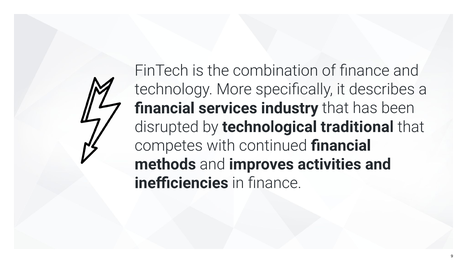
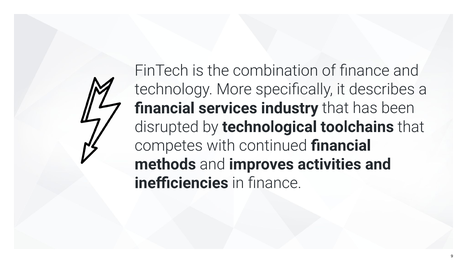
traditional: traditional -> toolchains
